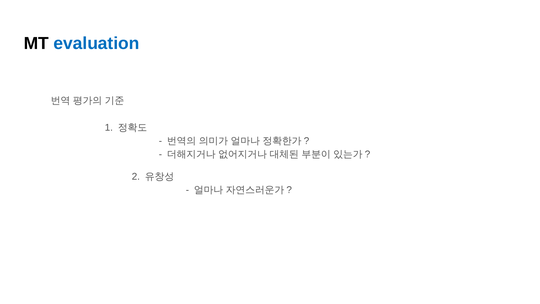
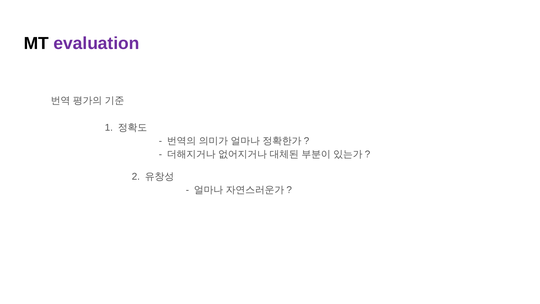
evaluation colour: blue -> purple
